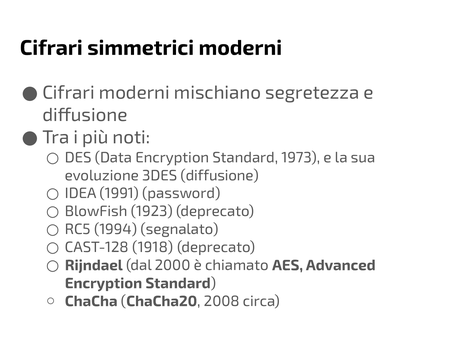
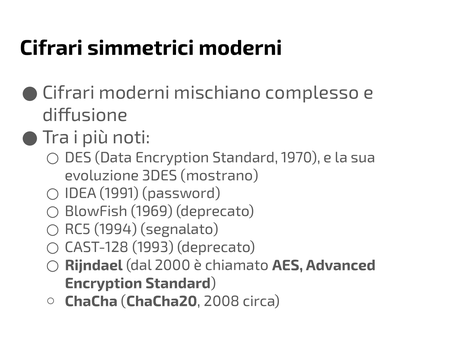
segretezza: segretezza -> complesso
1973: 1973 -> 1970
3DES diffusione: diffusione -> mostrano
1923: 1923 -> 1969
1918: 1918 -> 1993
